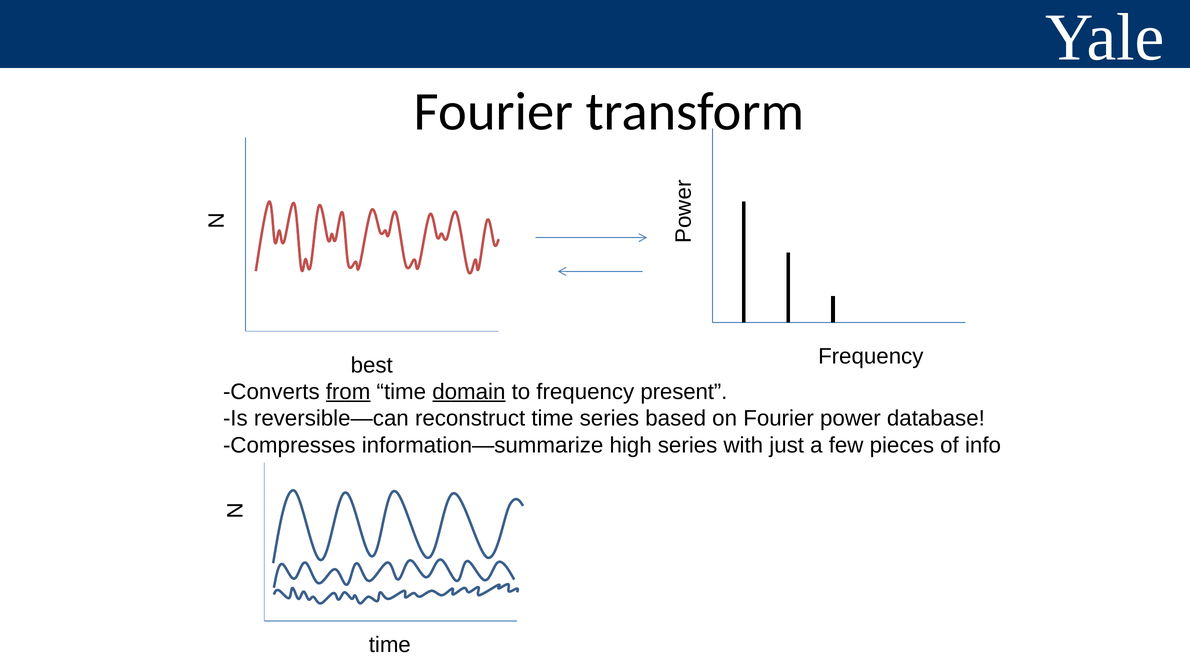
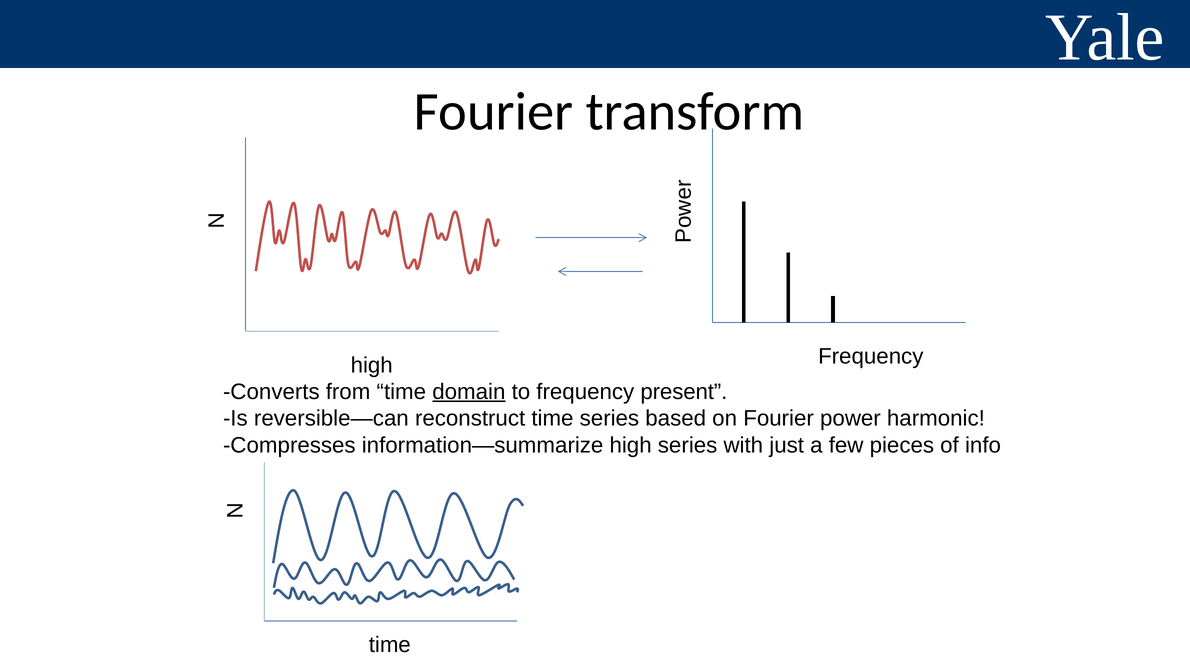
best at (372, 365): best -> high
from underline: present -> none
database: database -> harmonic
